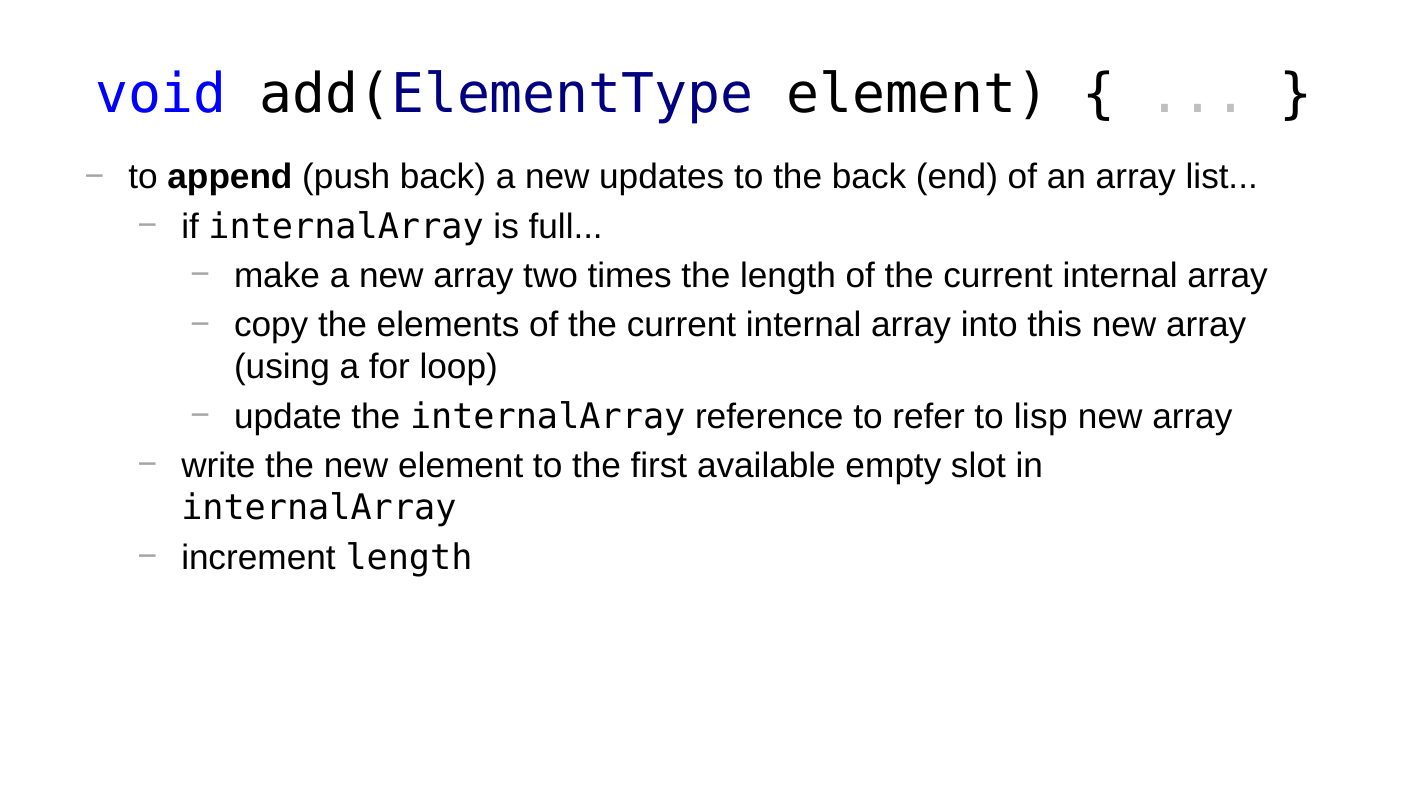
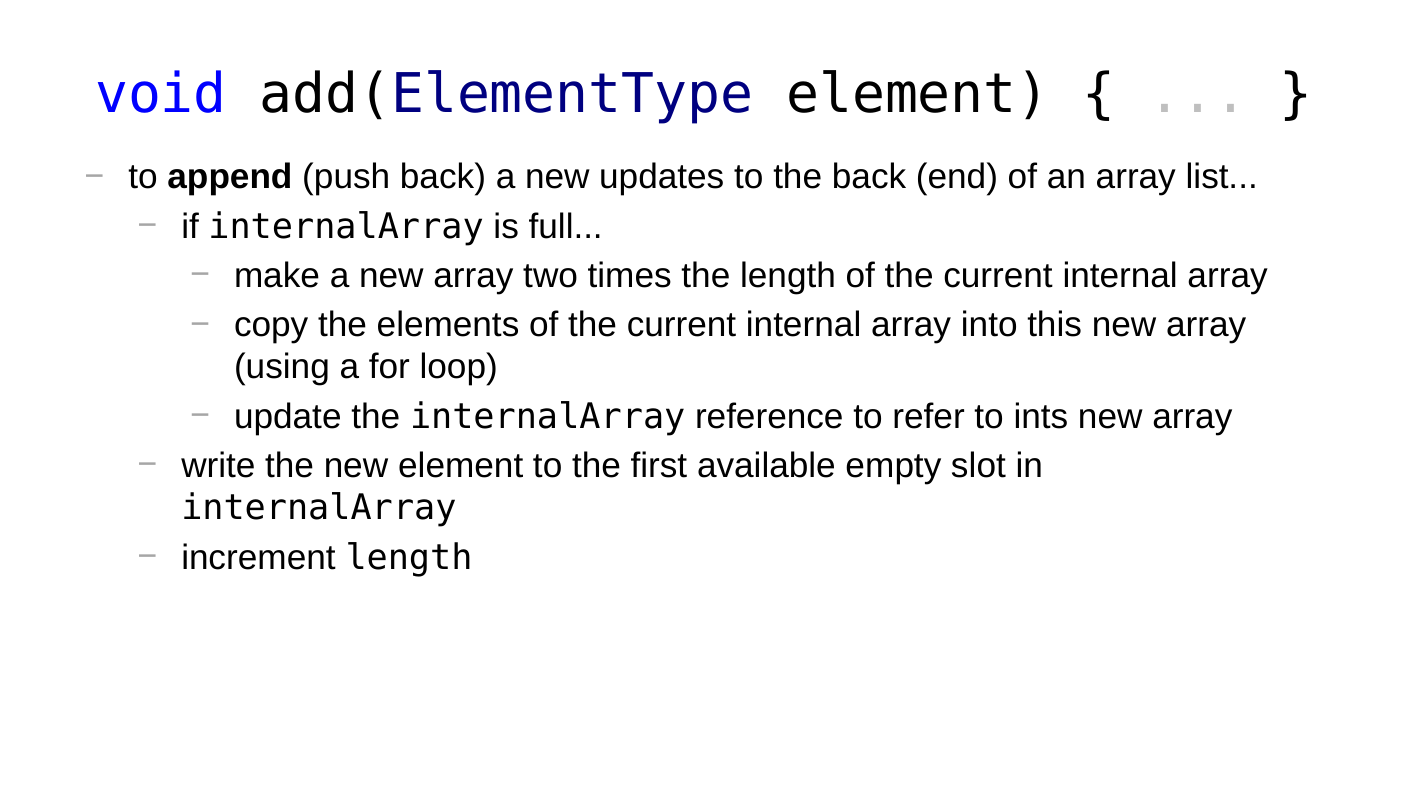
lisp: lisp -> ints
